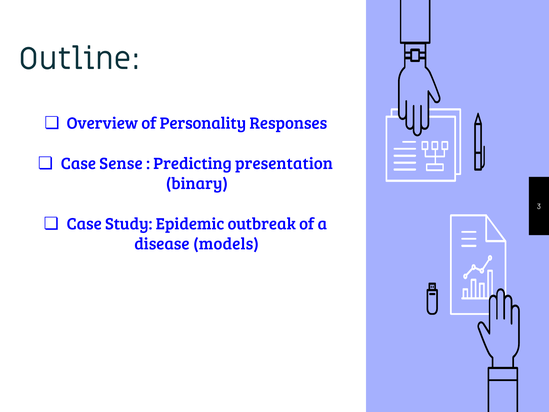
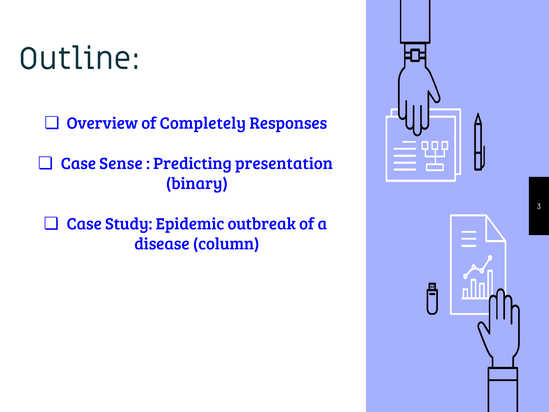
Personality: Personality -> Completely
models: models -> column
